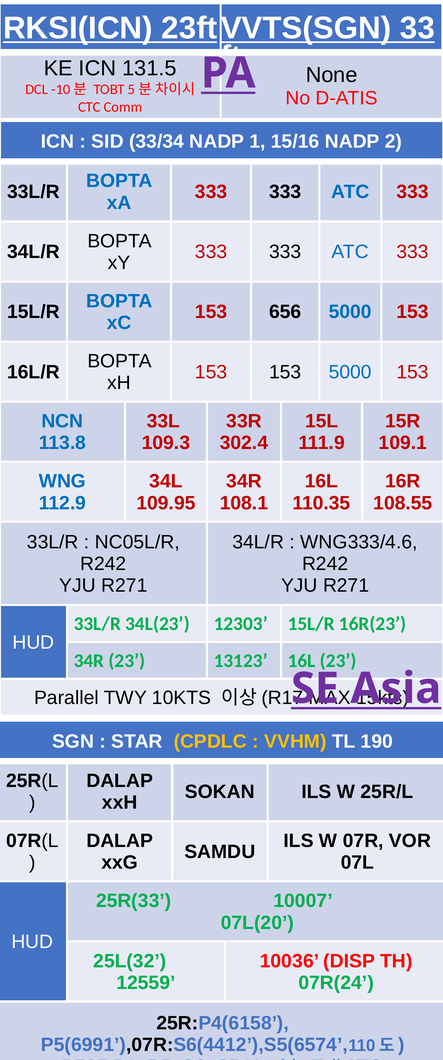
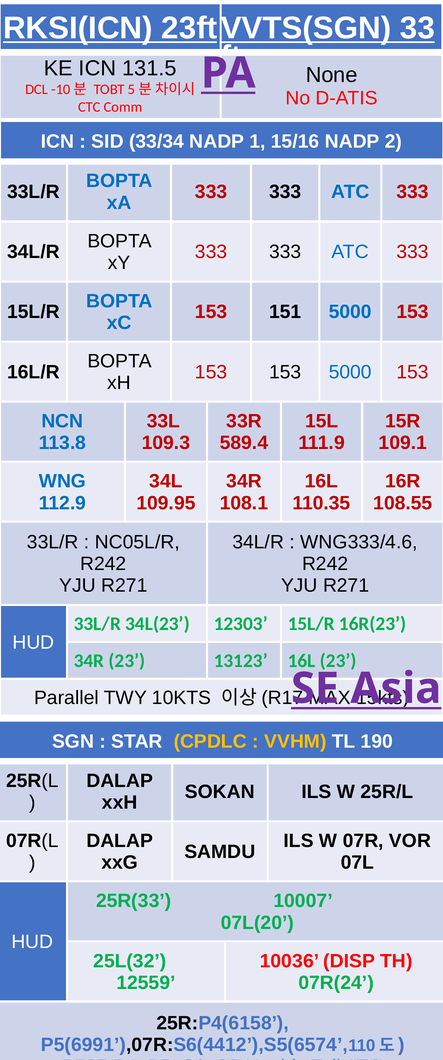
656: 656 -> 151
302.4: 302.4 -> 589.4
